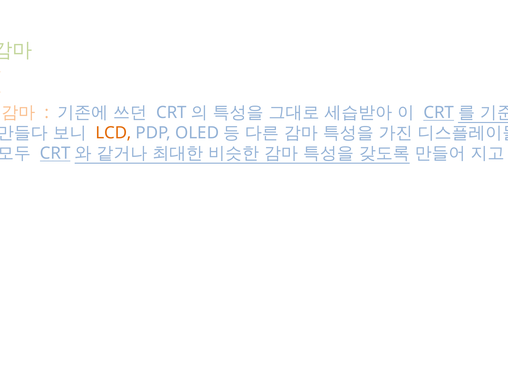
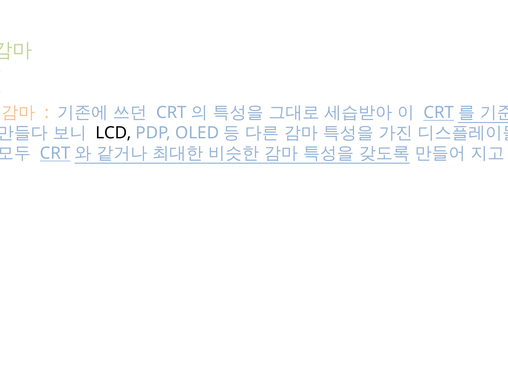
LCD colour: orange -> black
